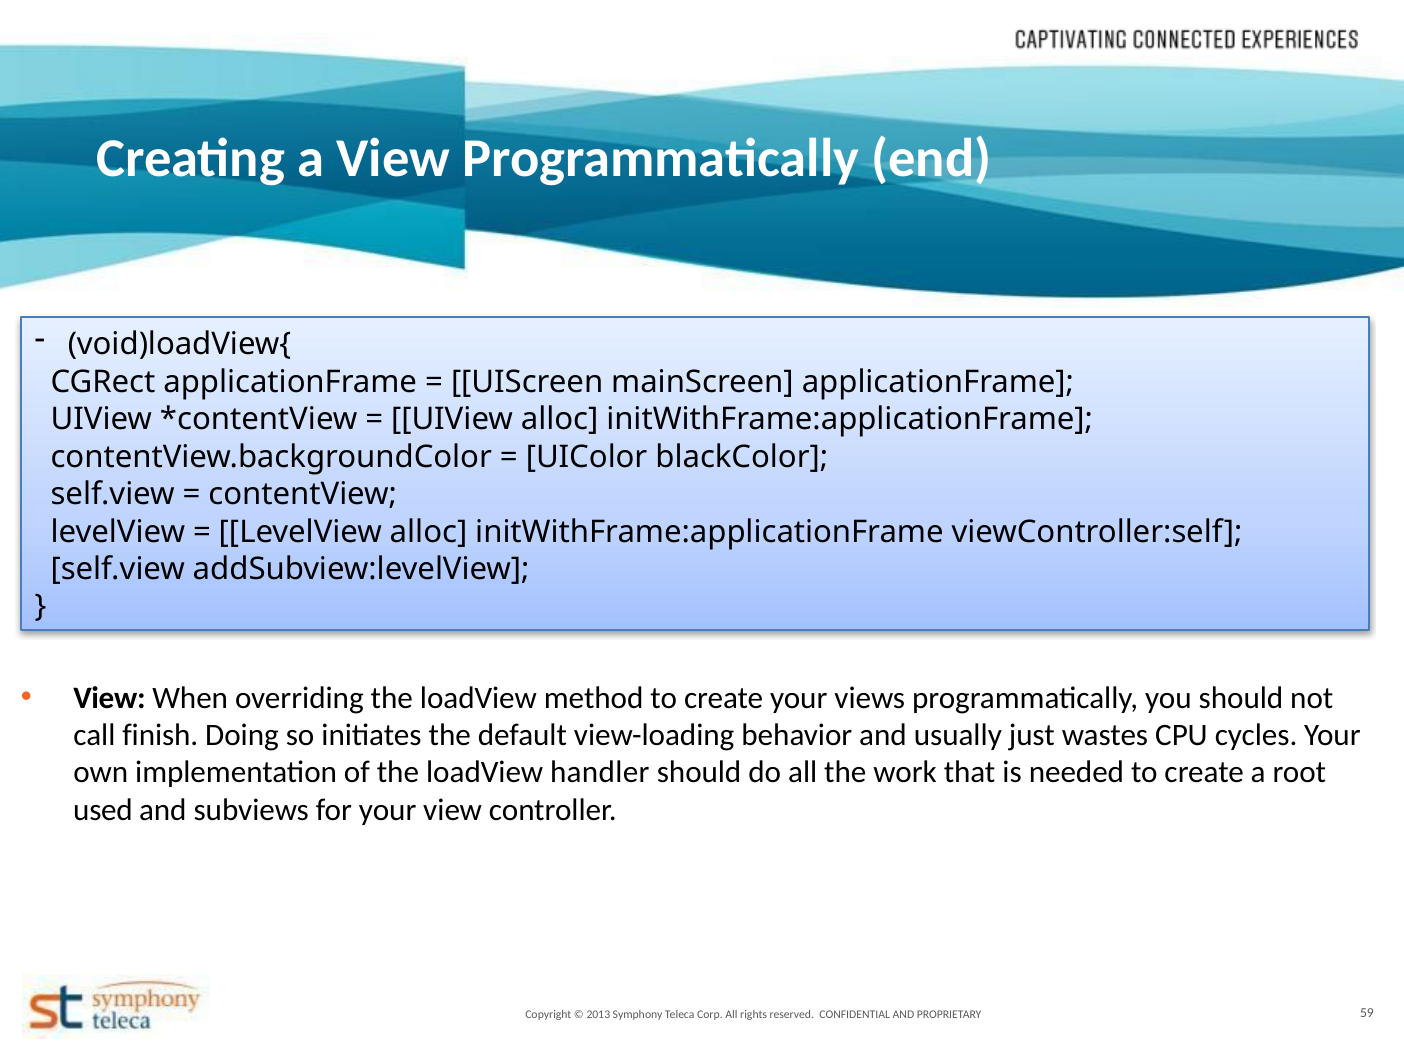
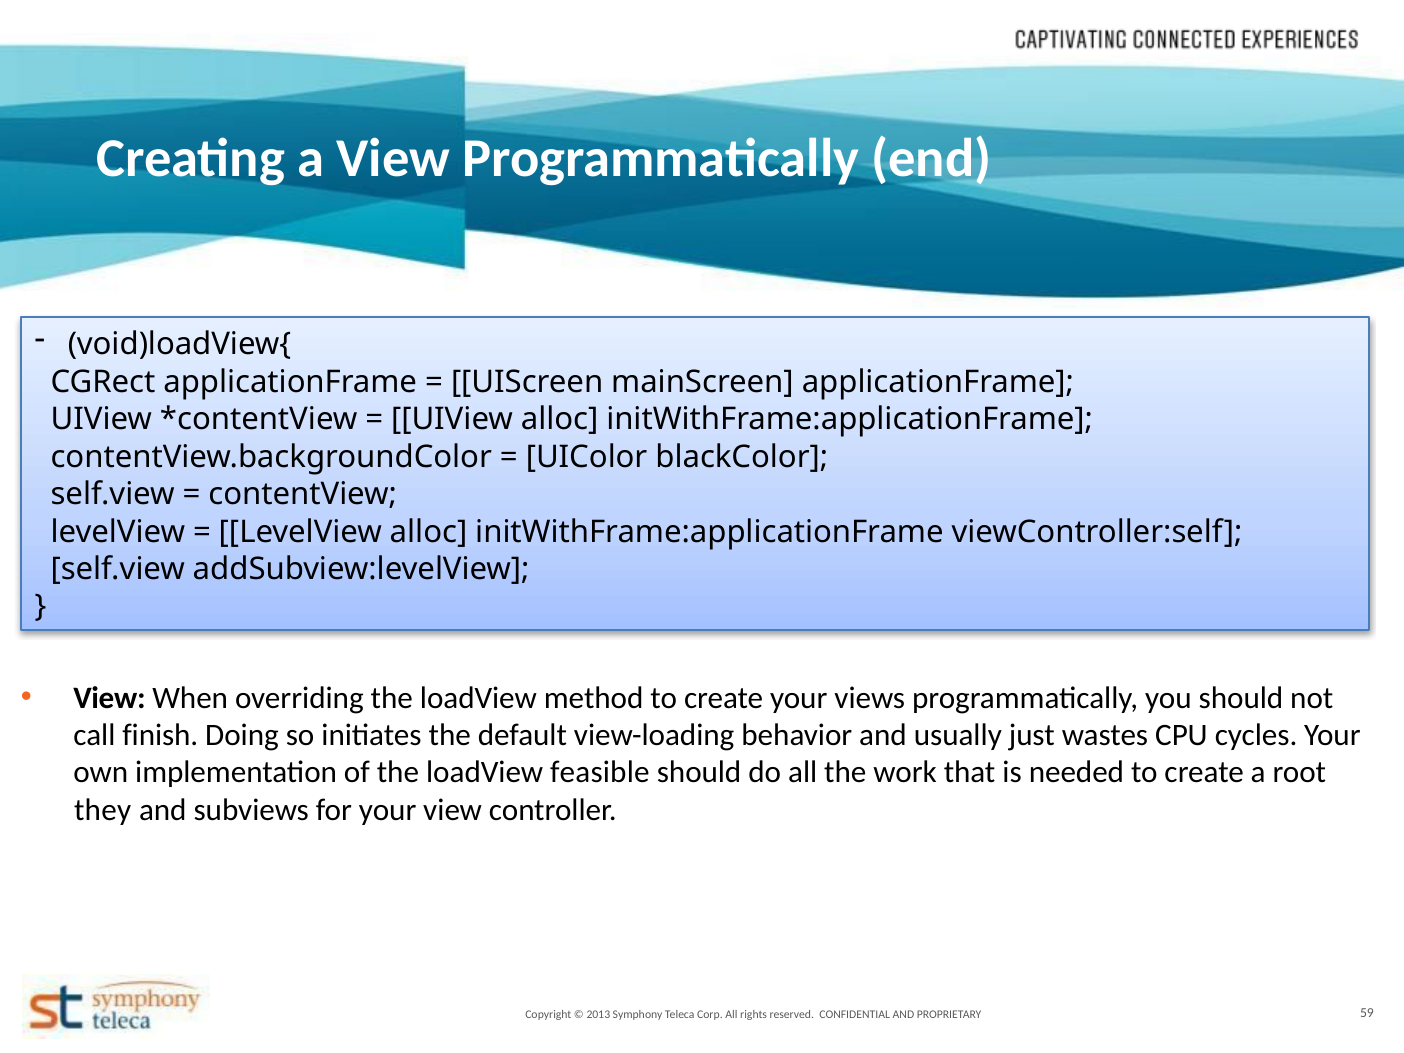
handler: handler -> feasible
used: used -> they
